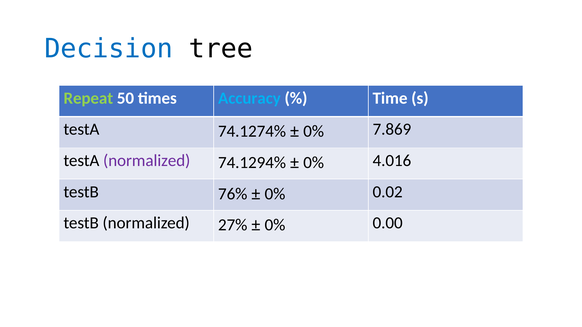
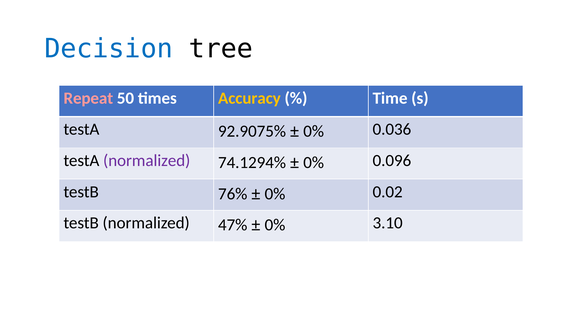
Repeat colour: light green -> pink
Accuracy colour: light blue -> yellow
74.1274%: 74.1274% -> 92.9075%
7.869: 7.869 -> 0.036
4.016: 4.016 -> 0.096
27%: 27% -> 47%
0.00: 0.00 -> 3.10
